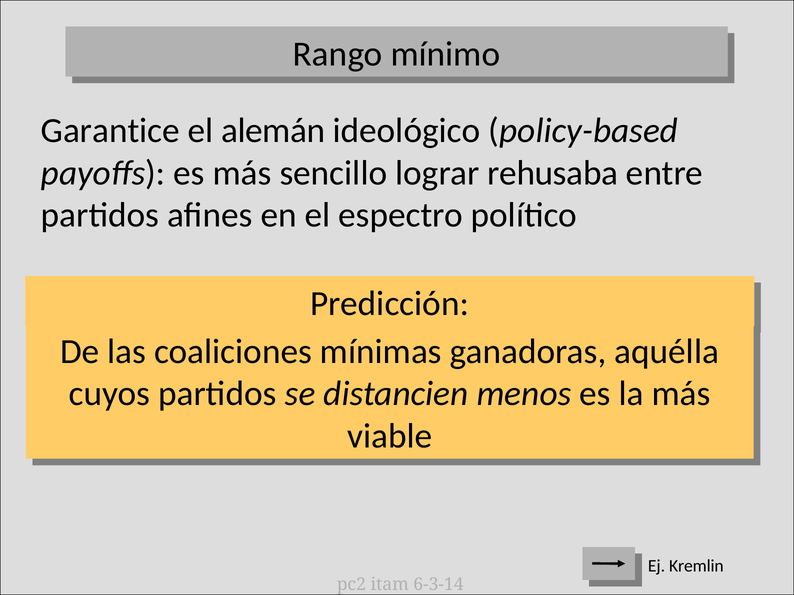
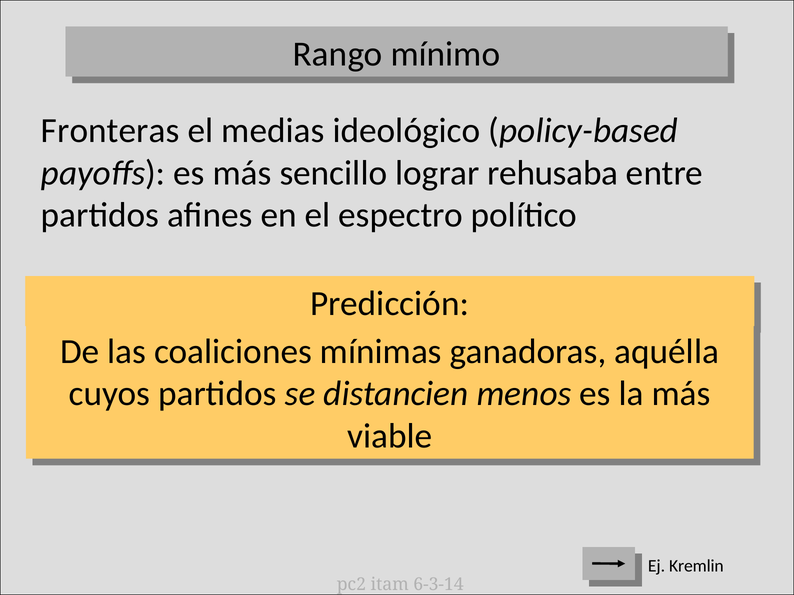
Garantice: Garantice -> Fronteras
alemán: alemán -> medias
